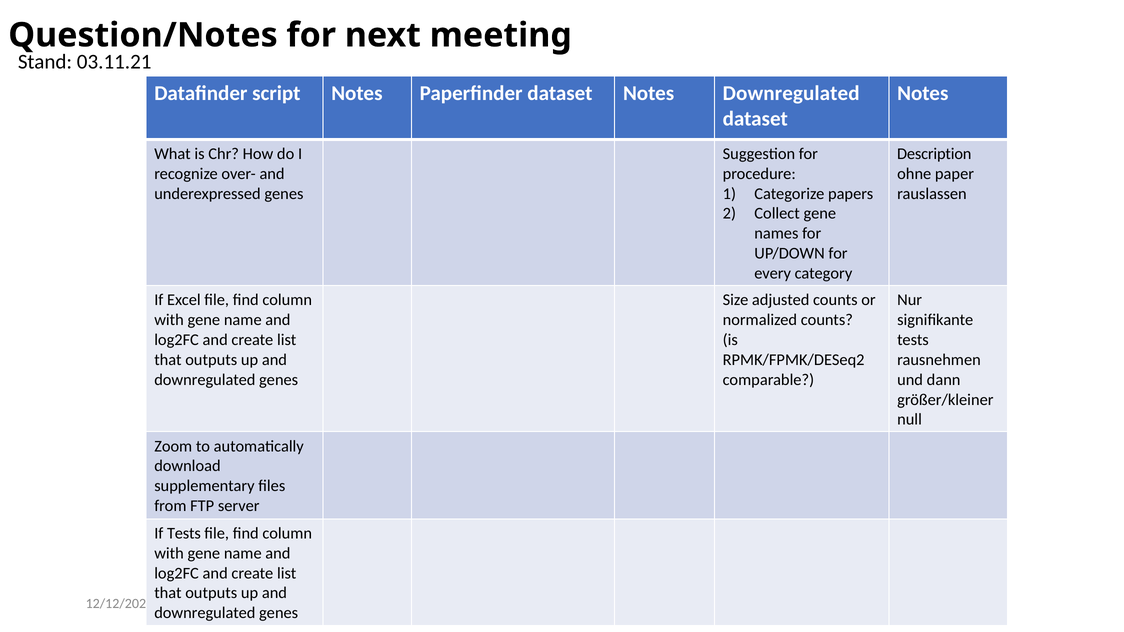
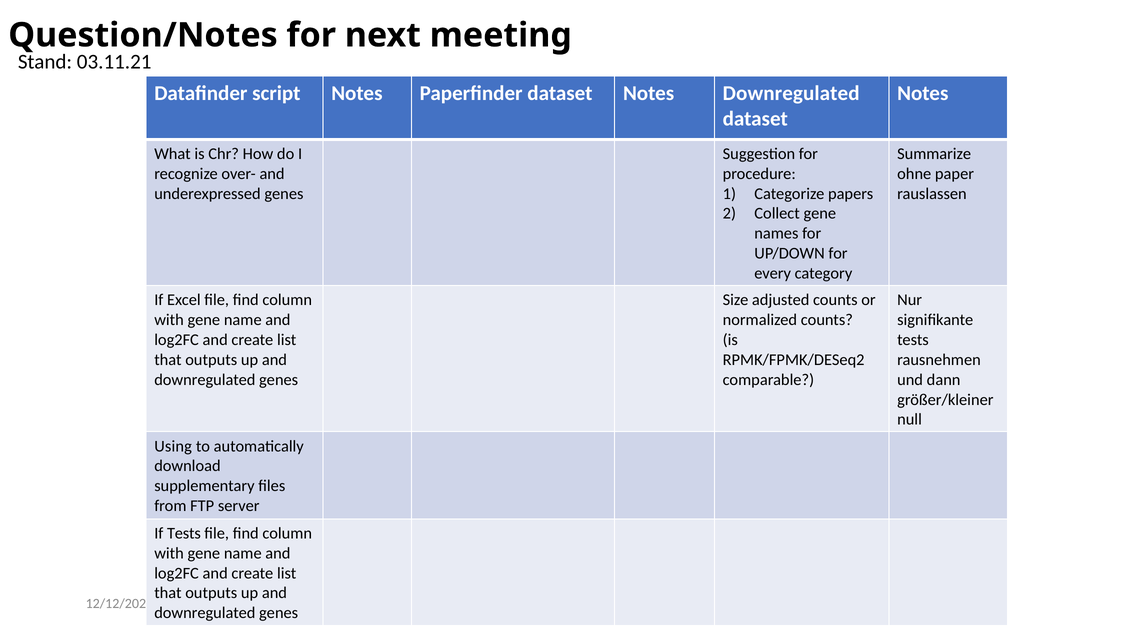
Description: Description -> Summarize
Zoom: Zoom -> Using
